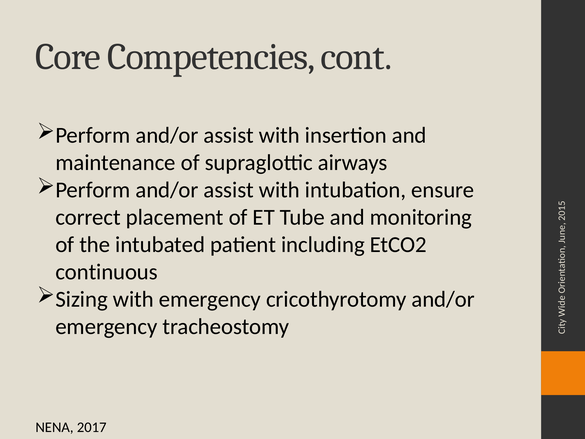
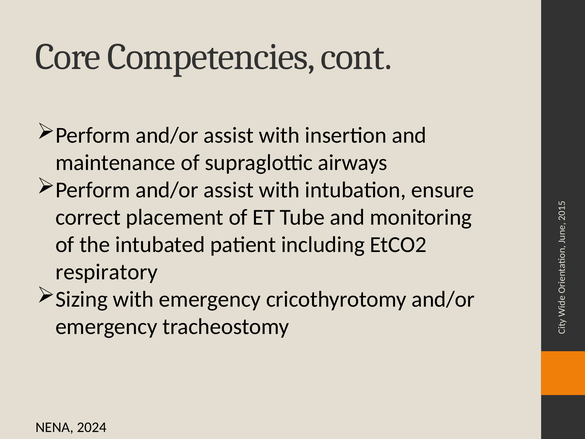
continuous: continuous -> respiratory
2017: 2017 -> 2024
